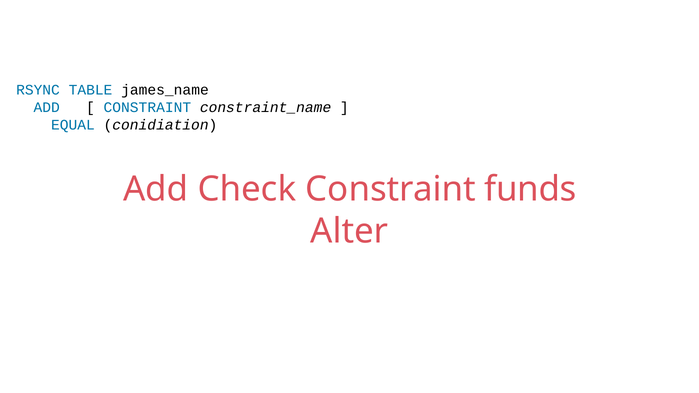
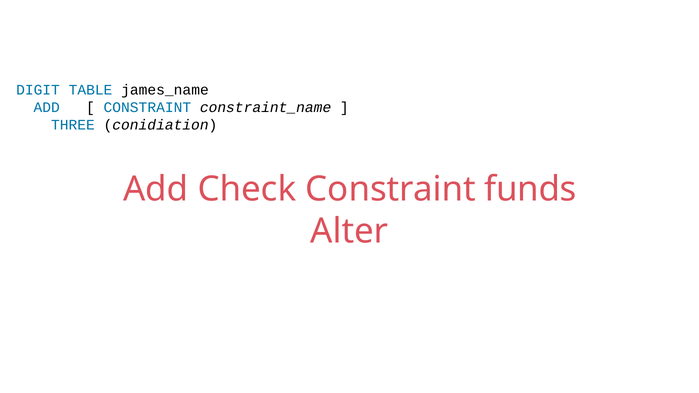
RSYNC: RSYNC -> DIGIT
EQUAL: EQUAL -> THREE
